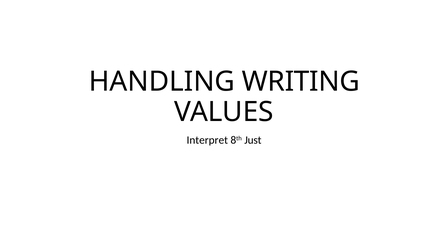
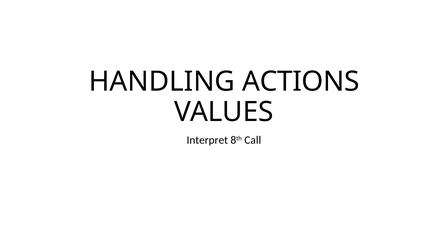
WRITING: WRITING -> ACTIONS
Just: Just -> Call
